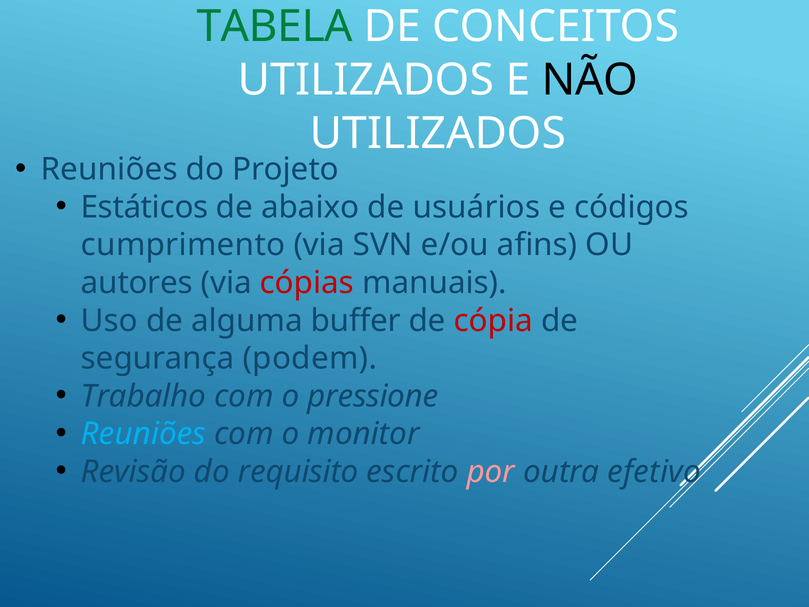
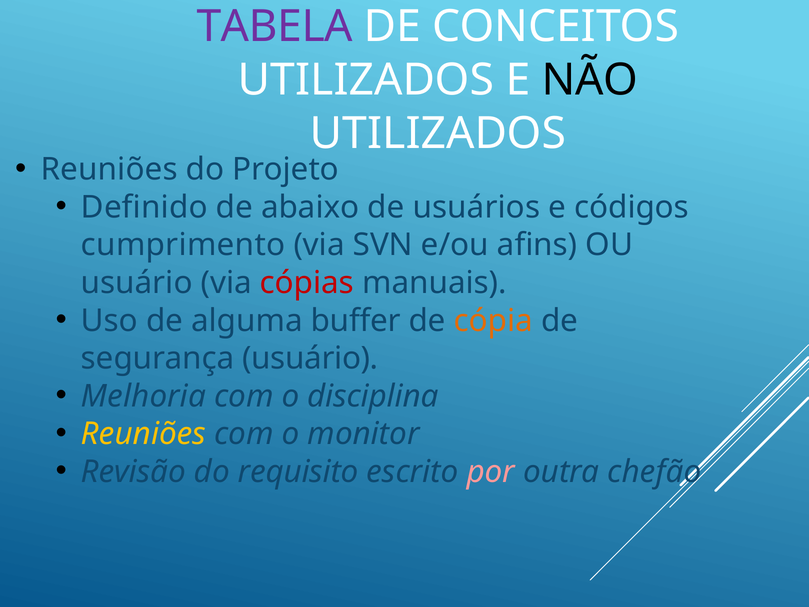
TABELA colour: green -> purple
Estáticos: Estáticos -> Definido
autores at (137, 283): autores -> usuário
cópia colour: red -> orange
segurança podem: podem -> usuário
Trabalho: Trabalho -> Melhoria
pressione: pressione -> disciplina
Reuniões at (144, 434) colour: light blue -> yellow
efetivo: efetivo -> chefão
